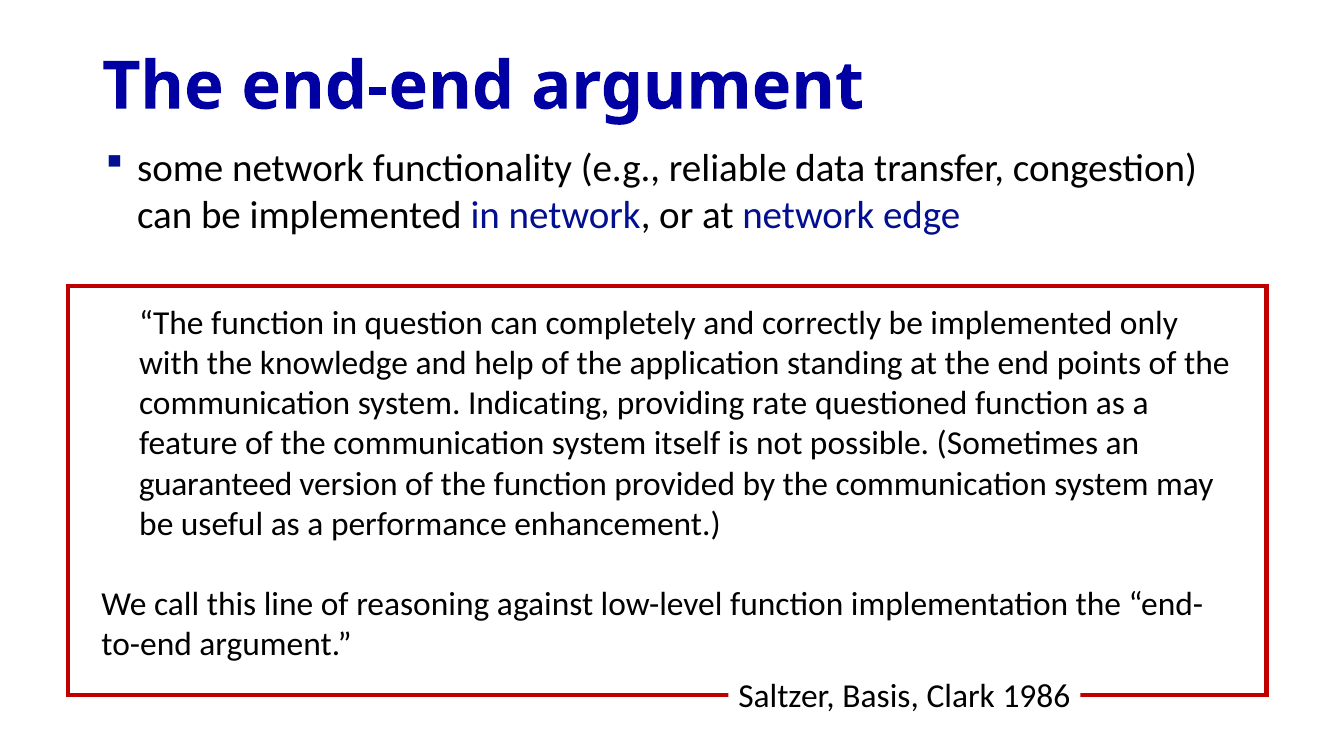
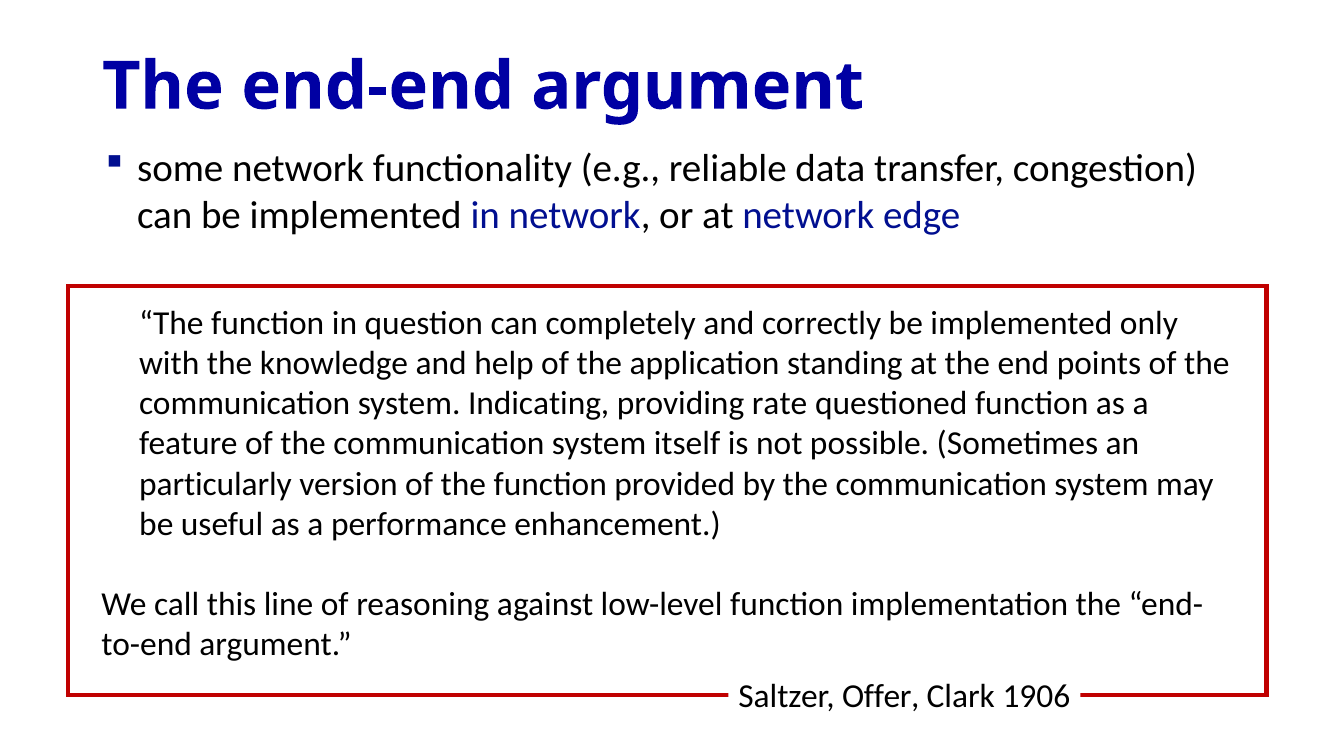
guaranteed: guaranteed -> particularly
Basis: Basis -> Offer
1986: 1986 -> 1906
